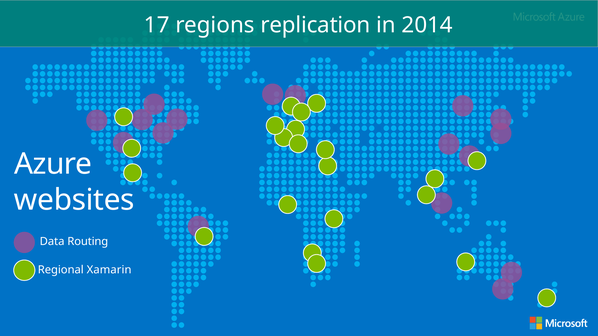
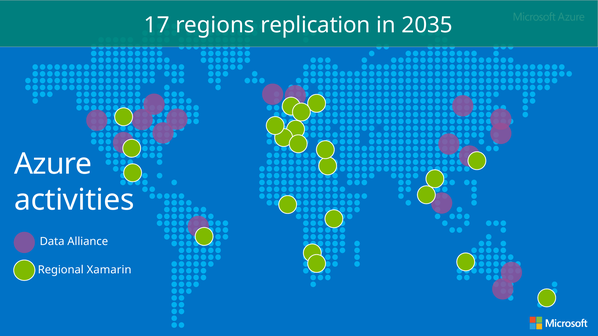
2014: 2014 -> 2035
websites: websites -> activities
Routing: Routing -> Alliance
